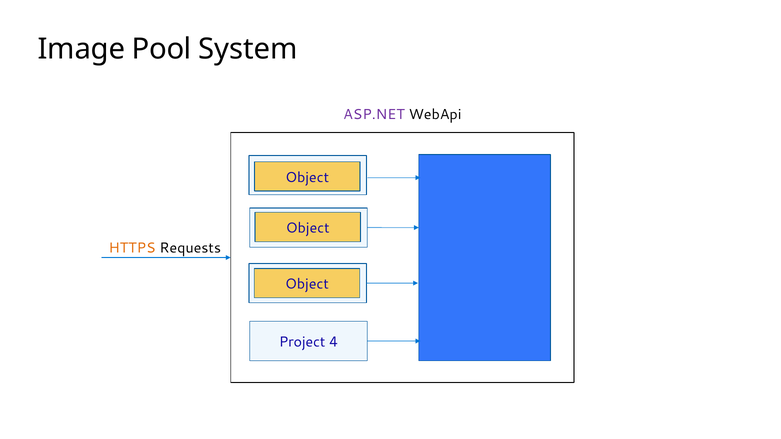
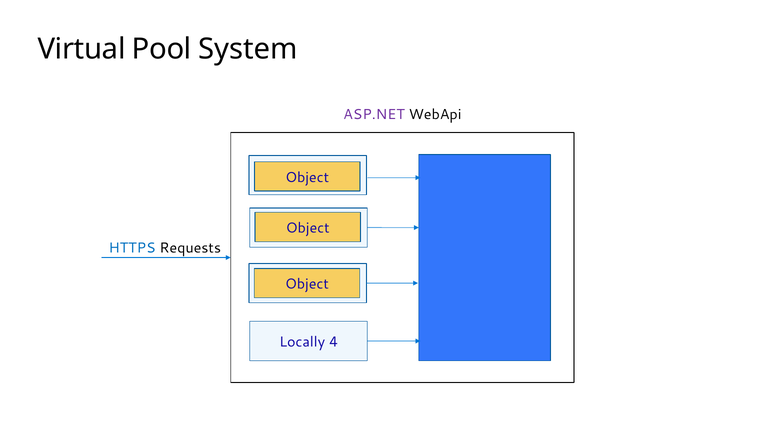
Image: Image -> Virtual
HTTPS colour: orange -> blue
Project: Project -> Locally
